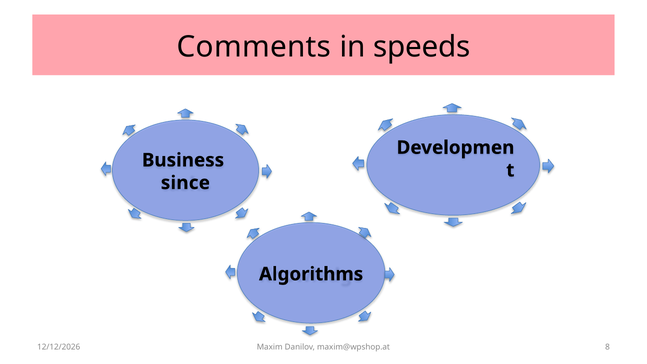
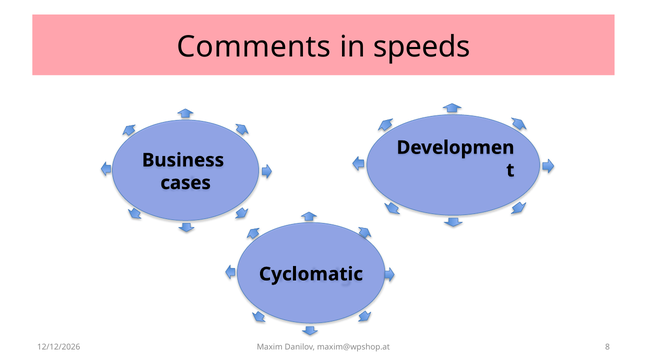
since: since -> cases
Algorithms: Algorithms -> Cyclomatic
